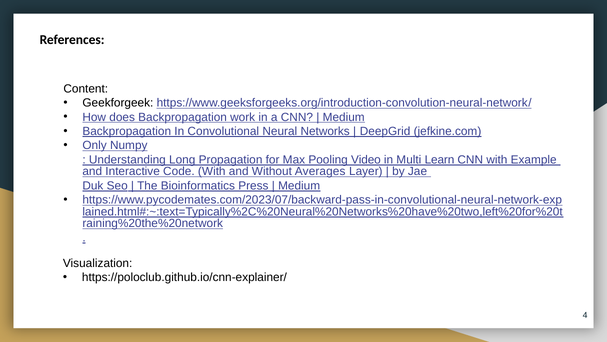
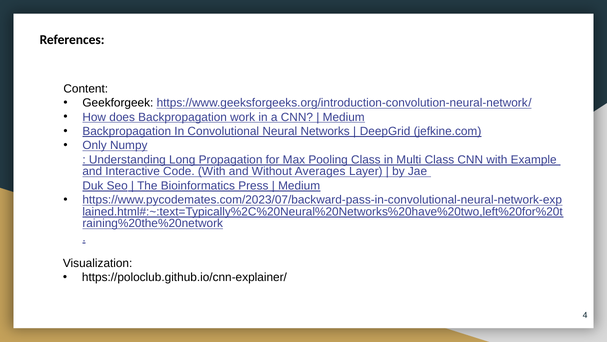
Pooling Video: Video -> Class
Multi Learn: Learn -> Class
